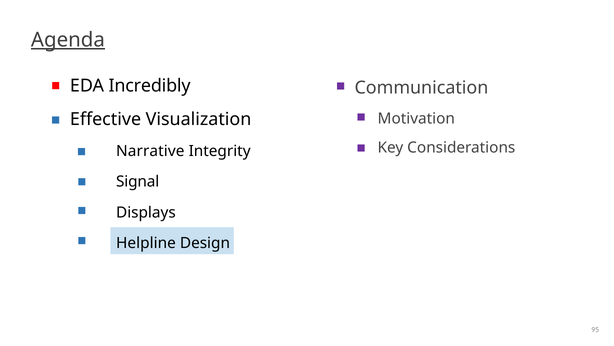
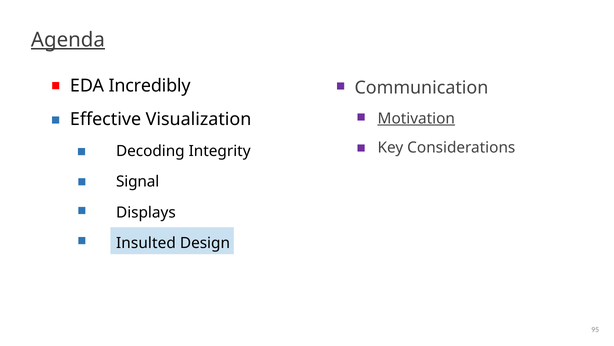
Motivation underline: none -> present
Narrative: Narrative -> Decoding
Helpline: Helpline -> Insulted
